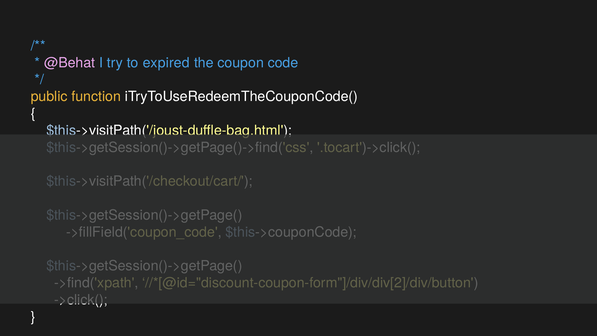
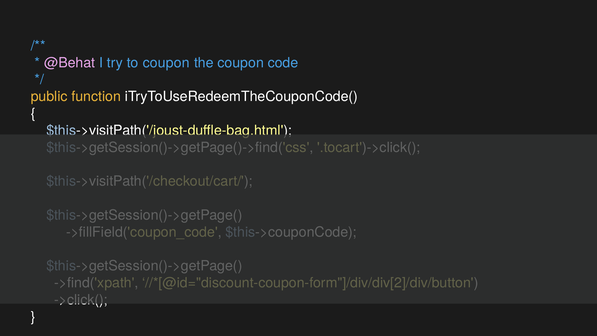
to expired: expired -> coupon
